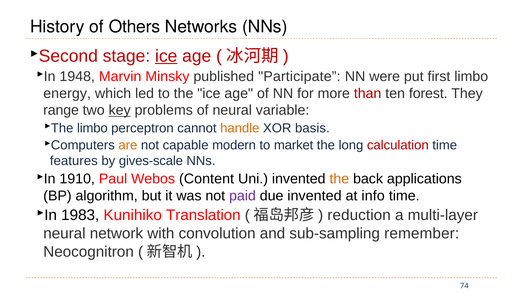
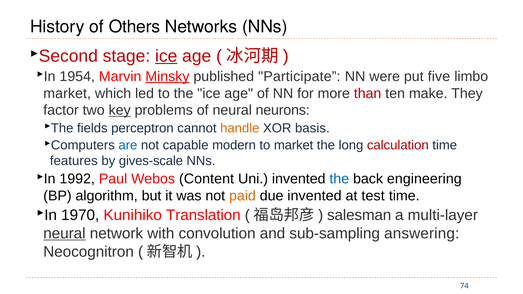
1948: 1948 -> 1954
Minsky underline: none -> present
first: first -> five
energy at (67, 93): energy -> market
forest: forest -> make
range: range -> factor
variable: variable -> neurons
limbo at (92, 128): limbo -> fields
are colour: orange -> blue
1910: 1910 -> 1992
the at (339, 179) colour: orange -> blue
applications: applications -> engineering
paid colour: purple -> orange
info: info -> test
1983: 1983 -> 1970
reduction: reduction -> salesman
neural at (64, 234) underline: none -> present
remember: remember -> answering
